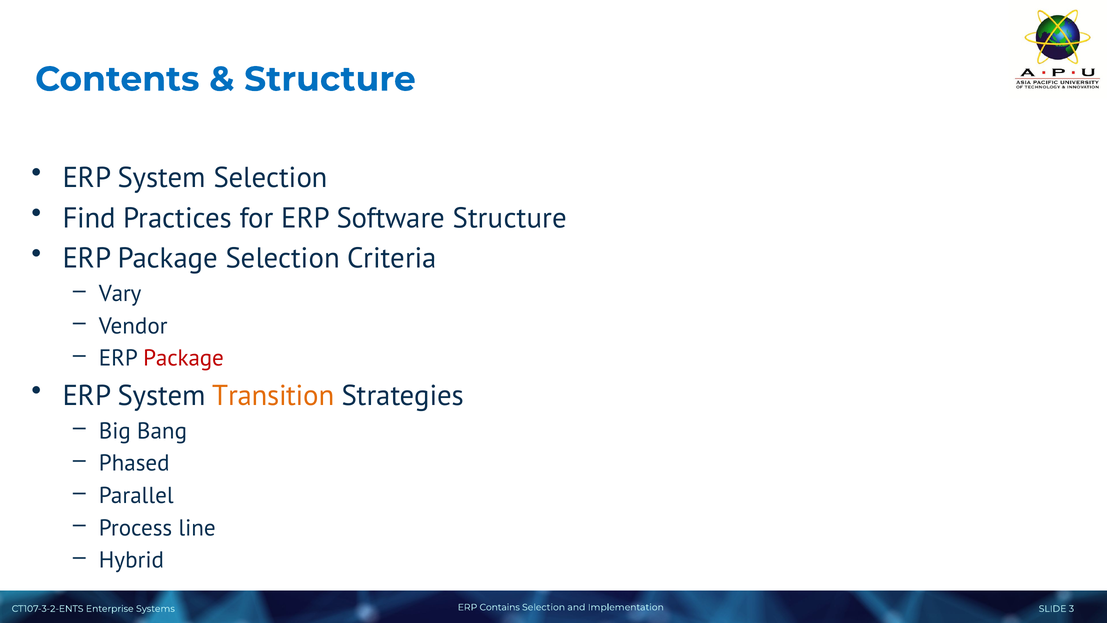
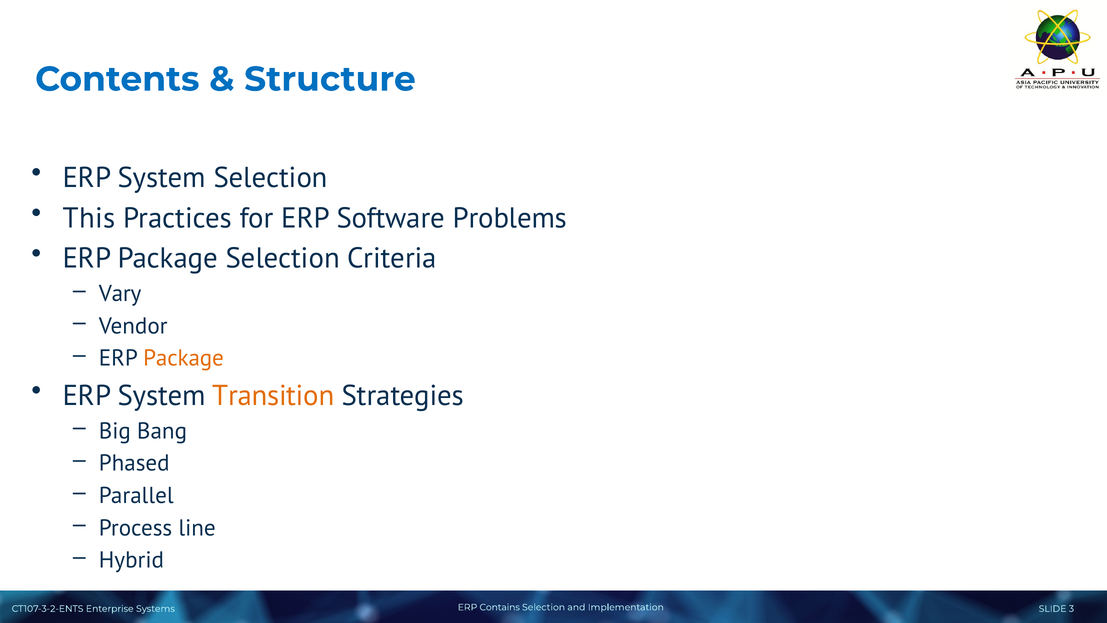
Find: Find -> This
Software Structure: Structure -> Problems
Package at (183, 358) colour: red -> orange
